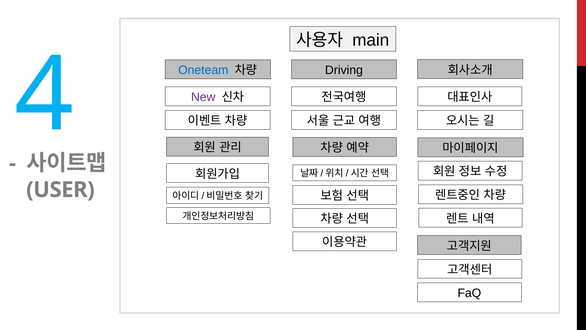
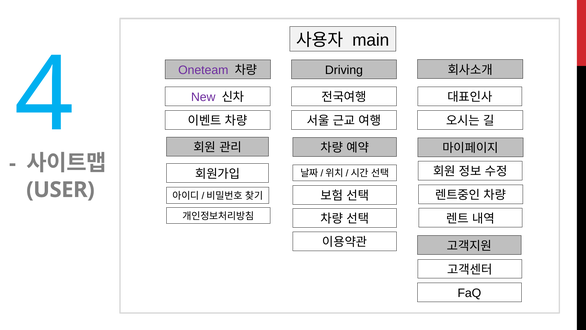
Oneteam colour: blue -> purple
